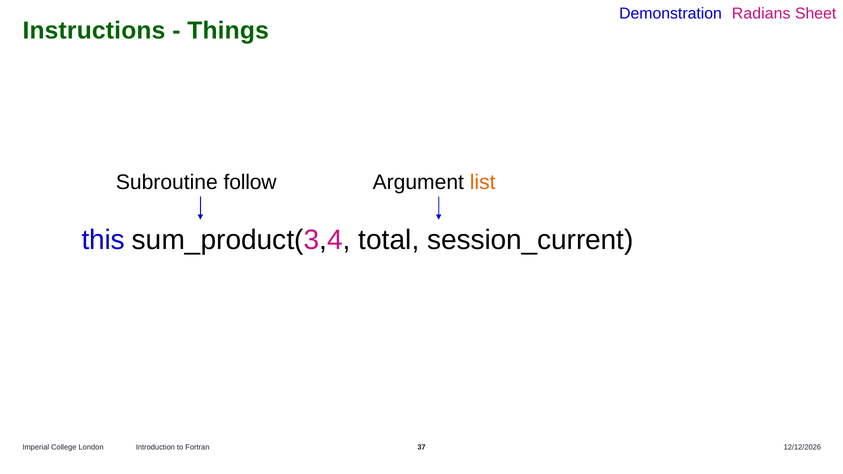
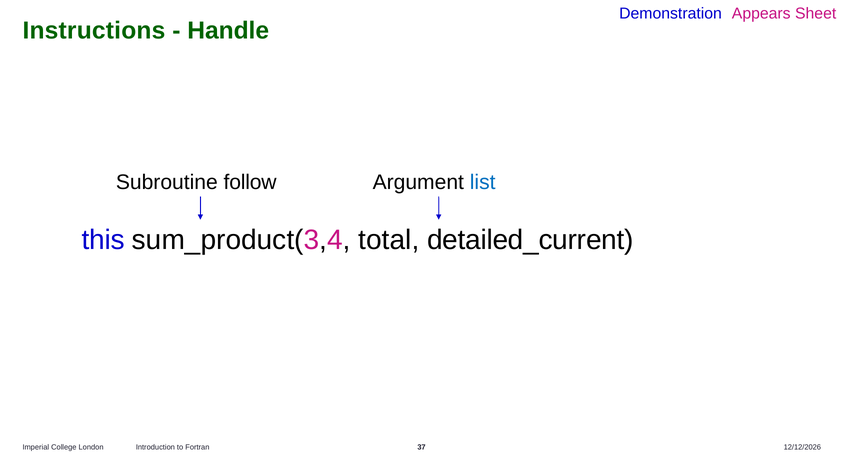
Radians: Radians -> Appears
Things: Things -> Handle
list colour: orange -> blue
session_current: session_current -> detailed_current
